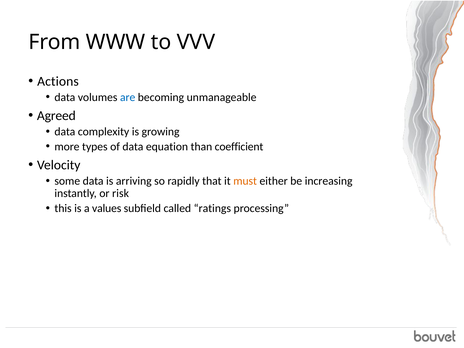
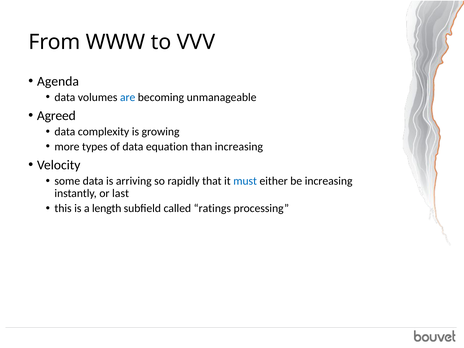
Actions: Actions -> Agenda
than coefficient: coefficient -> increasing
must colour: orange -> blue
risk: risk -> last
values: values -> length
